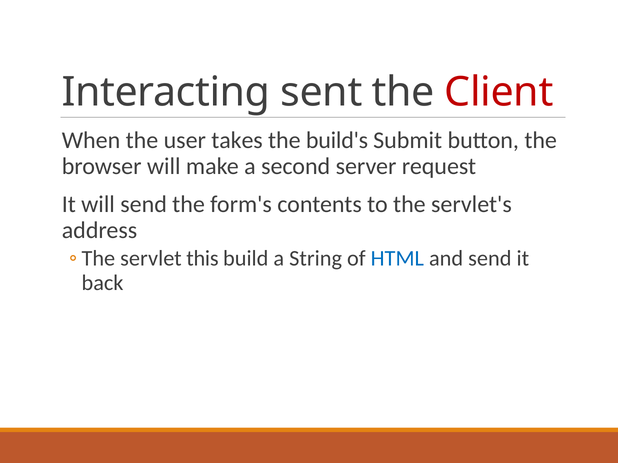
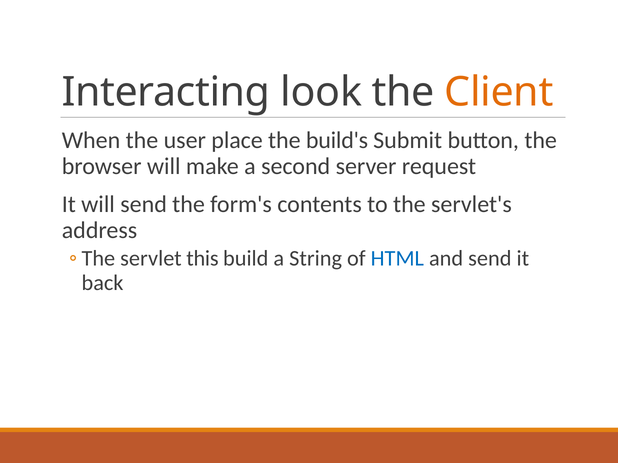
sent: sent -> look
Client colour: red -> orange
takes: takes -> place
